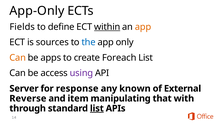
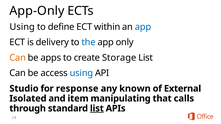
Fields at (22, 27): Fields -> Using
within underline: present -> none
app at (143, 27) colour: orange -> blue
sources: sources -> delivery
Foreach: Foreach -> Storage
using at (81, 73) colour: purple -> blue
Server: Server -> Studio
Reverse: Reverse -> Isolated
with: with -> calls
